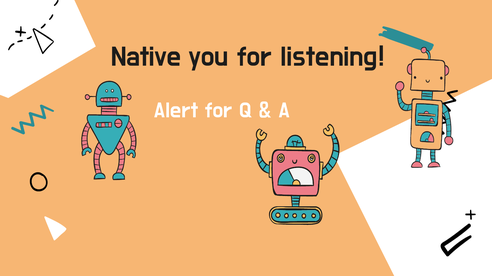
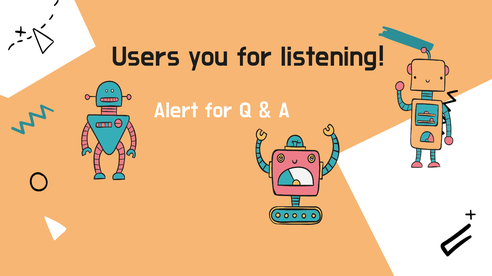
Native: Native -> Users
